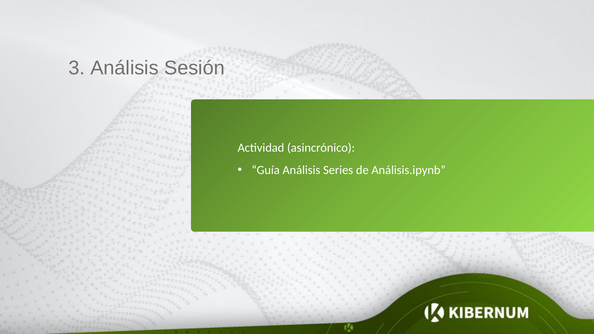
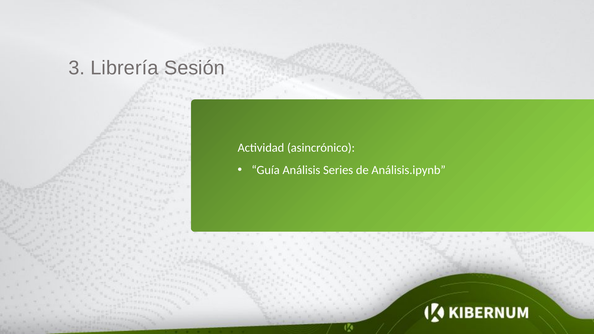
3 Análisis: Análisis -> Librería
